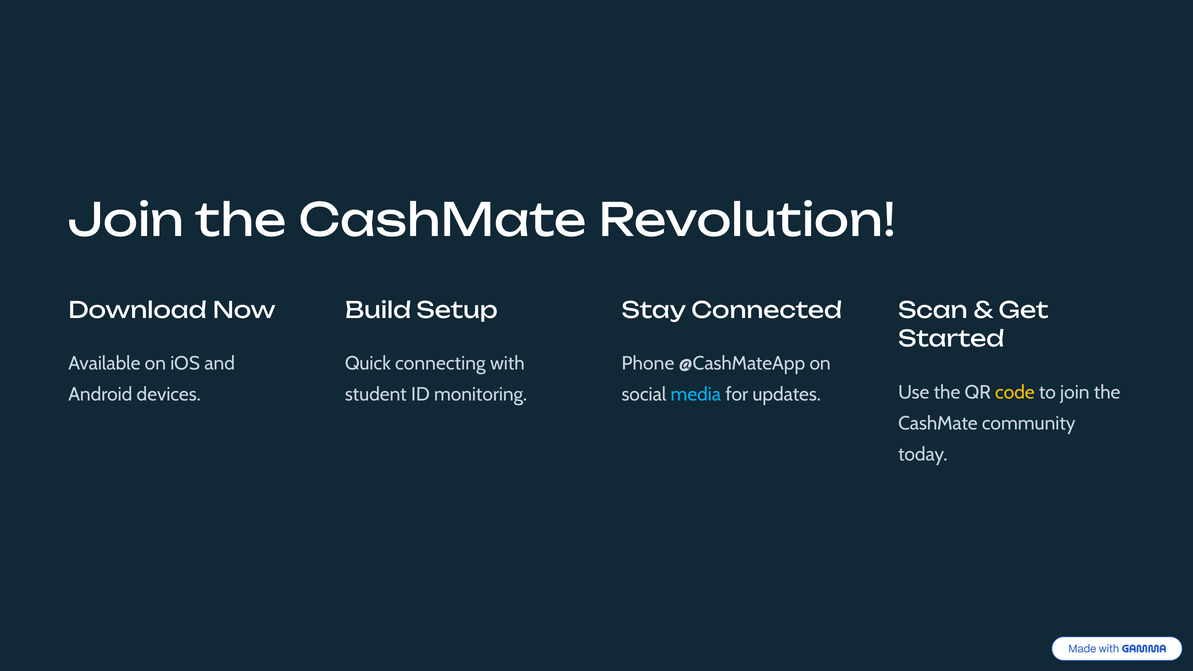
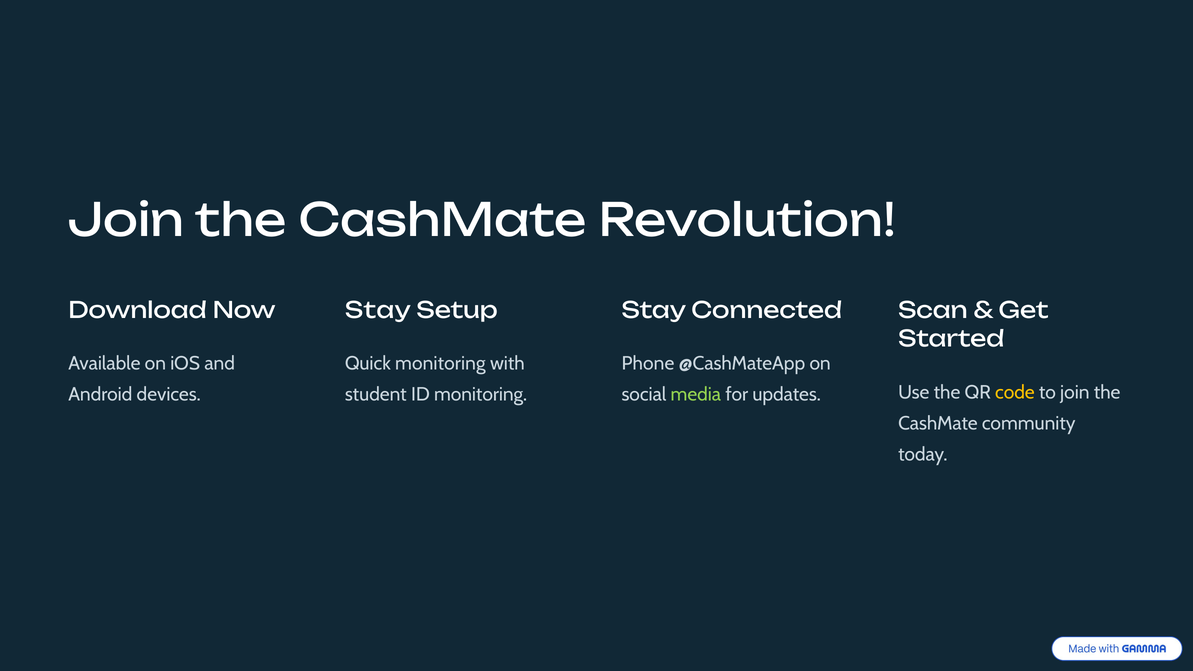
Build at (378, 311): Build -> Stay
Quick connecting: connecting -> monitoring
media colour: light blue -> light green
